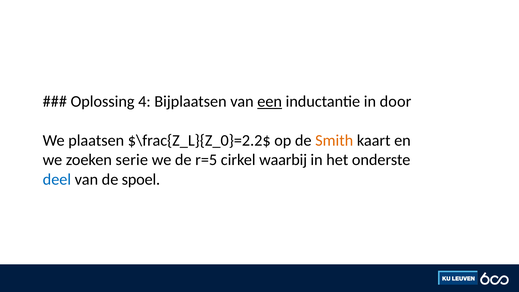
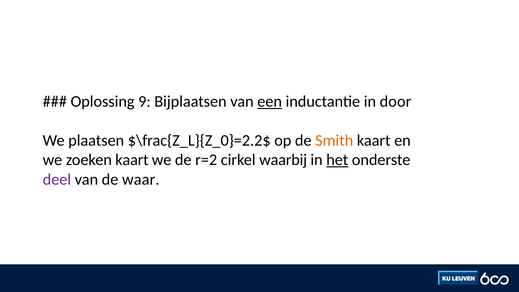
4: 4 -> 9
zoeken serie: serie -> kaart
r=5: r=5 -> r=2
het underline: none -> present
deel colour: blue -> purple
spoel: spoel -> waar
